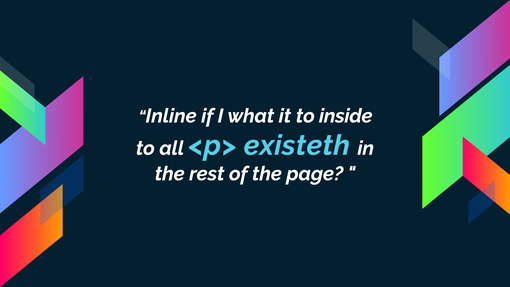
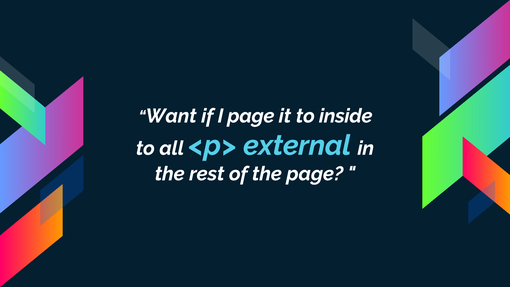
Inline: Inline -> Want
I what: what -> page
existeth: existeth -> external
